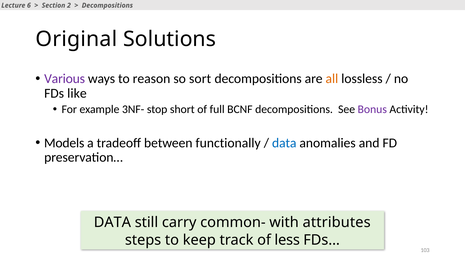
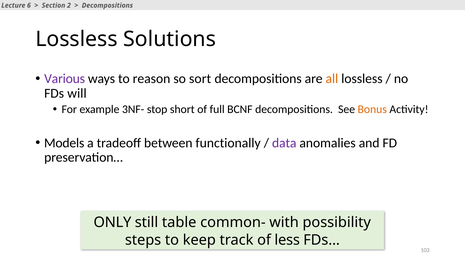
Original at (76, 39): Original -> Lossless
like: like -> will
Bonus colour: purple -> orange
data at (284, 143) colour: blue -> purple
DATA at (112, 222): DATA -> ONLY
carry: carry -> table
attributes: attributes -> possibility
